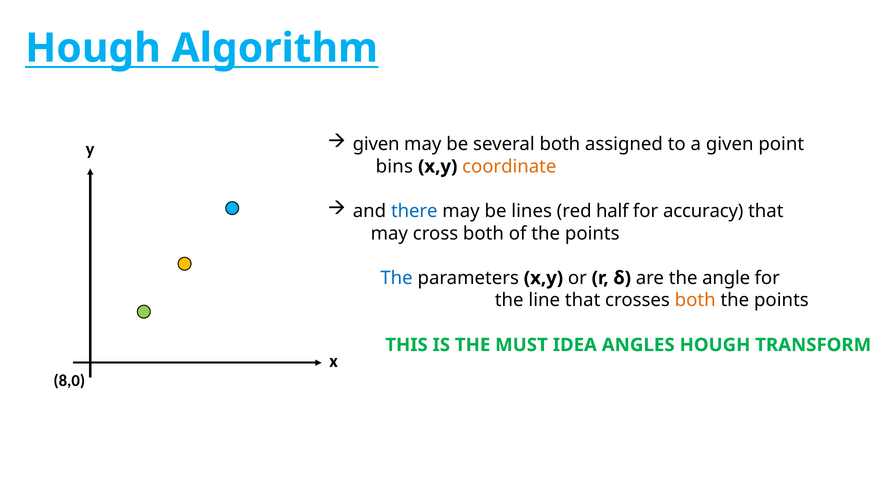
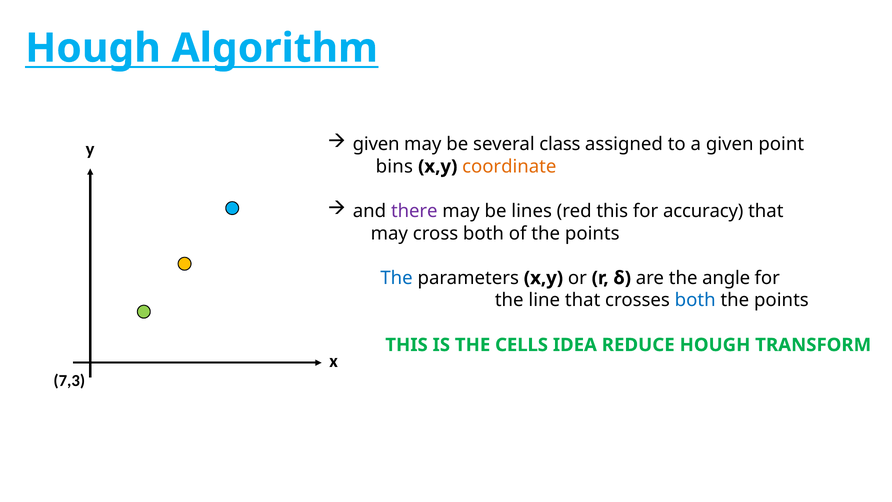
several both: both -> class
there colour: blue -> purple
red half: half -> this
both at (695, 300) colour: orange -> blue
MUST: MUST -> CELLS
ANGLES: ANGLES -> REDUCE
8,0: 8,0 -> 7,3
